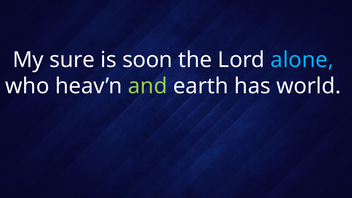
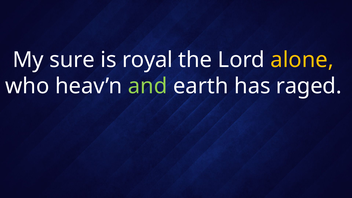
soon: soon -> royal
alone colour: light blue -> yellow
world: world -> raged
